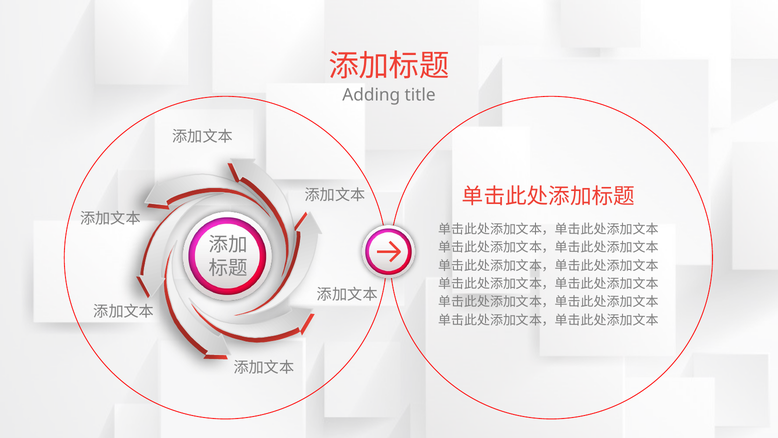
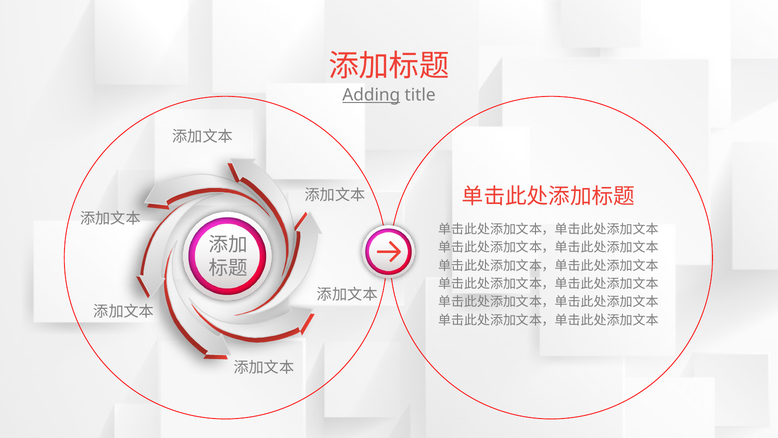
Adding underline: none -> present
